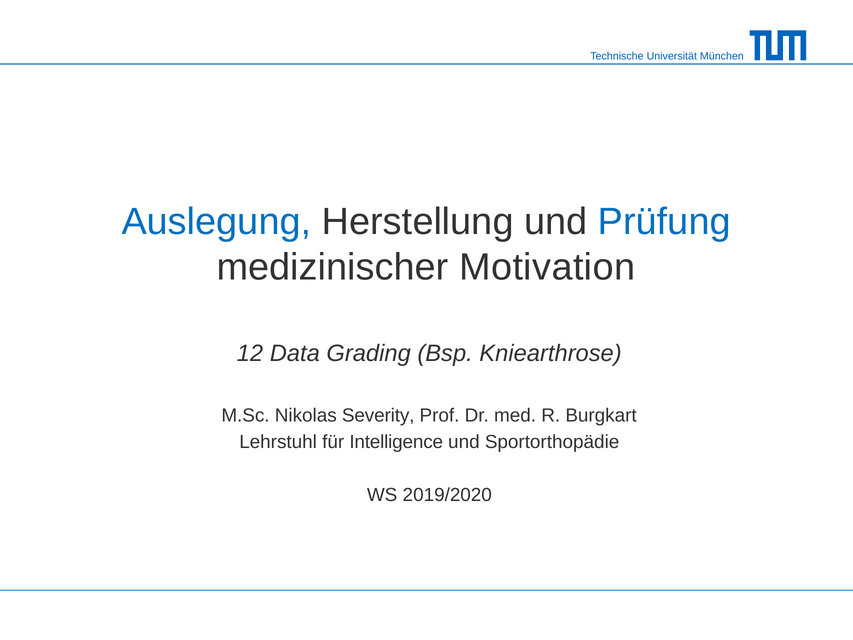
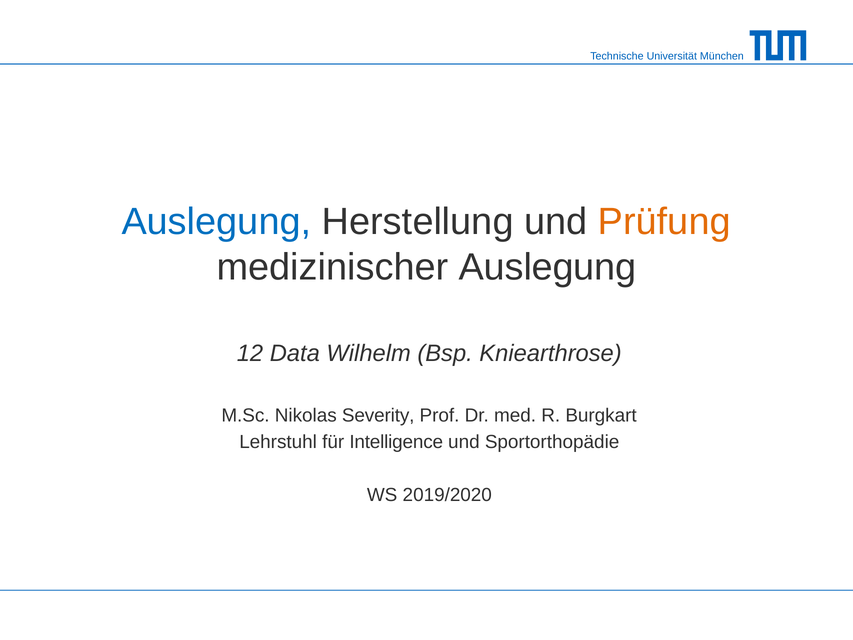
Prüfung colour: blue -> orange
medizinischer Motivation: Motivation -> Auslegung
Grading: Grading -> Wilhelm
